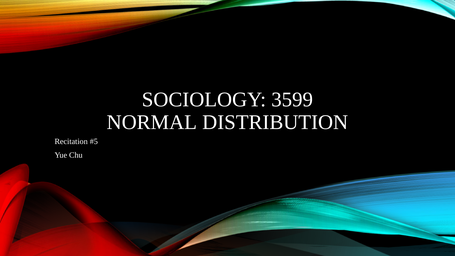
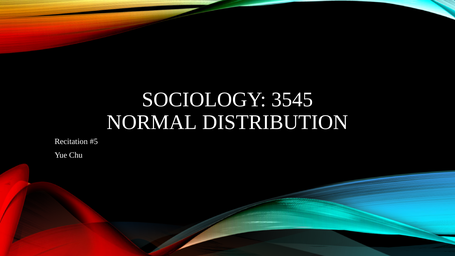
3599: 3599 -> 3545
